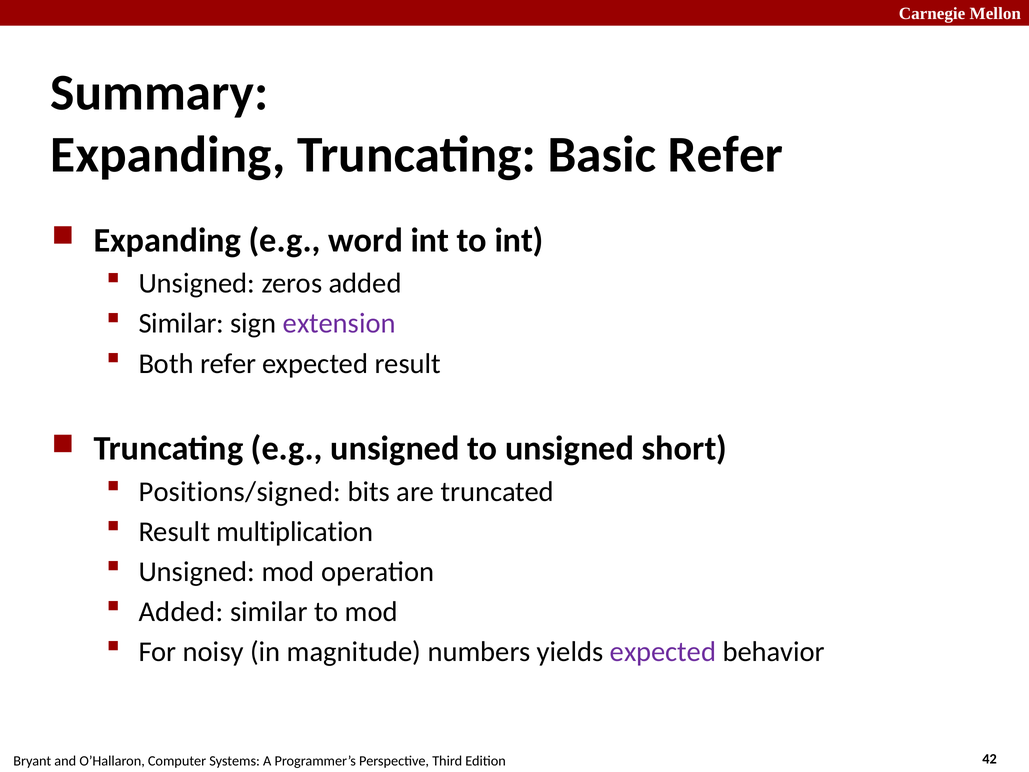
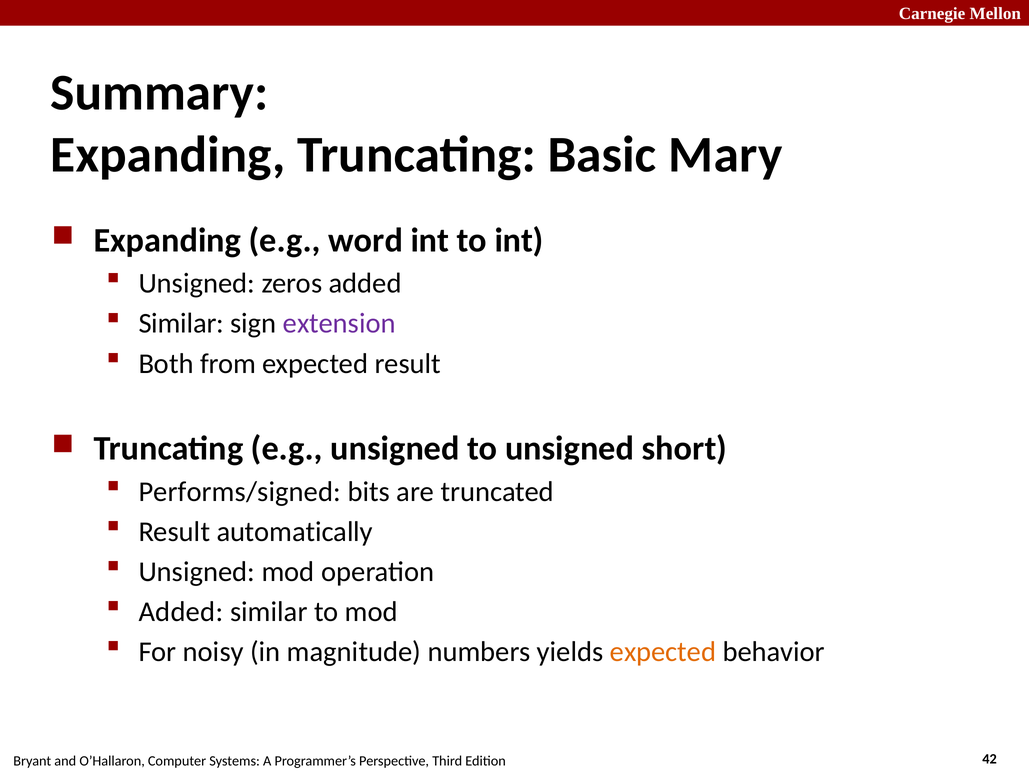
Basic Refer: Refer -> Mary
Both refer: refer -> from
Positions/signed: Positions/signed -> Performs/signed
multiplication: multiplication -> automatically
expected at (663, 652) colour: purple -> orange
